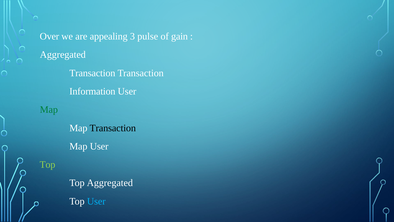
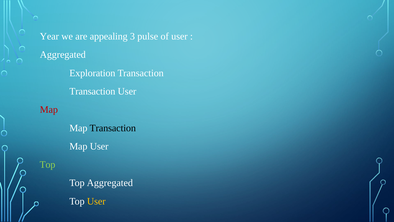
Over: Over -> Year
of gain: gain -> user
Transaction at (92, 73): Transaction -> Exploration
Information at (92, 91): Information -> Transaction
Map at (49, 110) colour: green -> red
User at (96, 201) colour: light blue -> yellow
